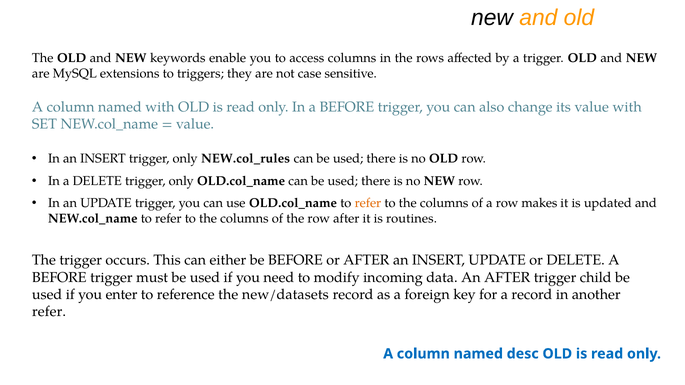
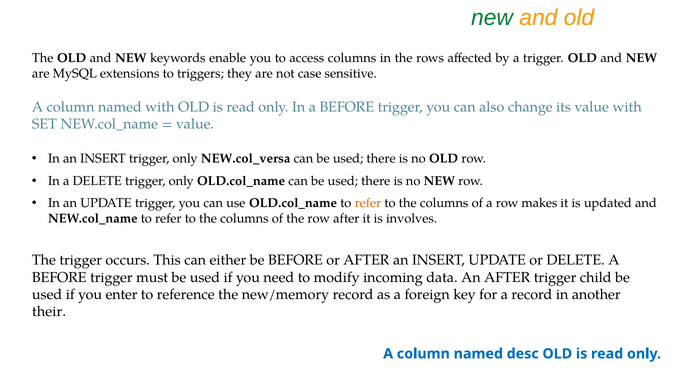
new at (492, 18) colour: black -> green
NEW.col_rules: NEW.col_rules -> NEW.col_versa
routines: routines -> involves
new/datasets: new/datasets -> new/memory
refer at (49, 312): refer -> their
